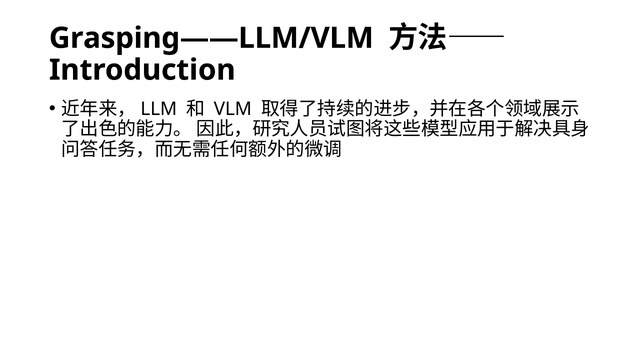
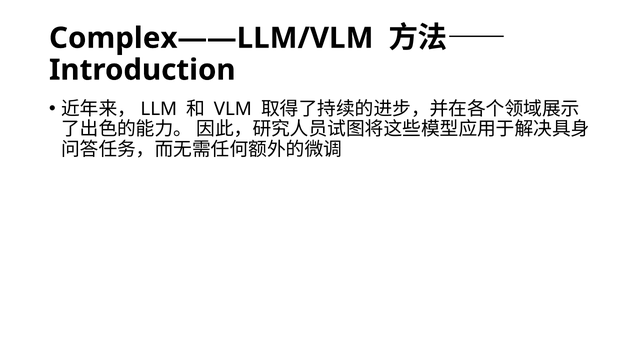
Grasping——LLM/VLM: Grasping——LLM/VLM -> Complex——LLM/VLM
